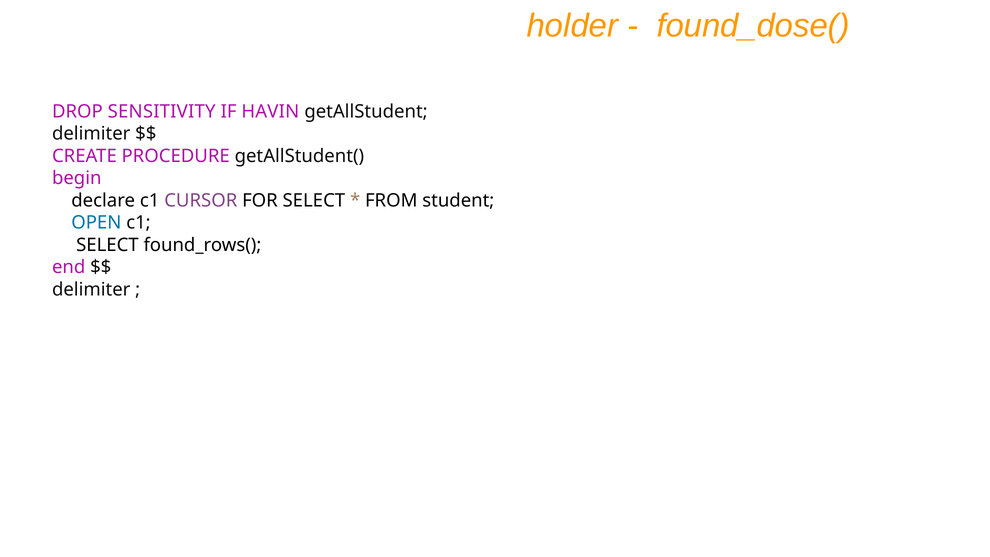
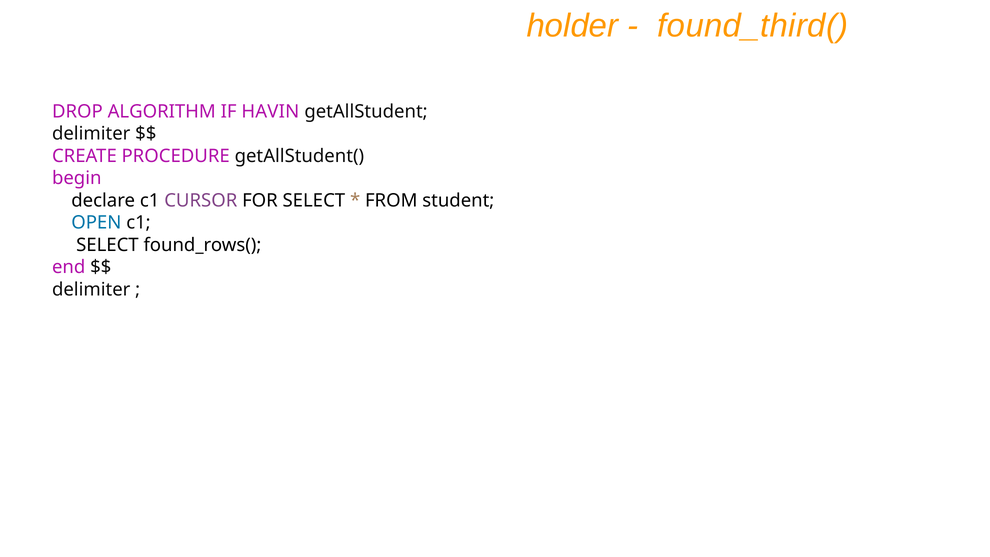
found_dose(: found_dose( -> found_third(
SENSITIVITY: SENSITIVITY -> ALGORITHM
